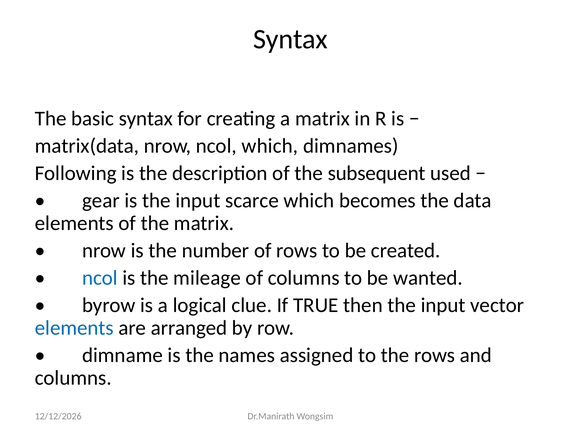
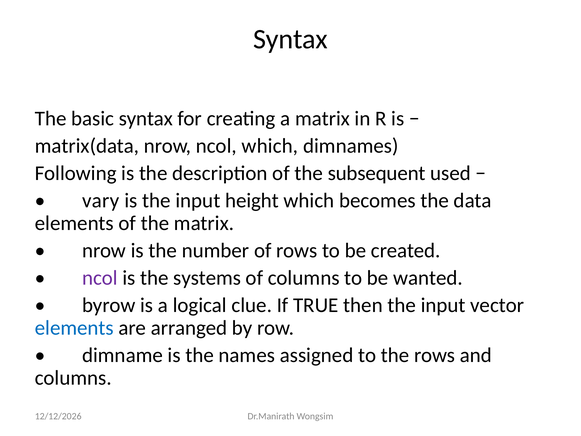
gear: gear -> vary
scarce: scarce -> height
ncol at (100, 278) colour: blue -> purple
mileage: mileage -> systems
